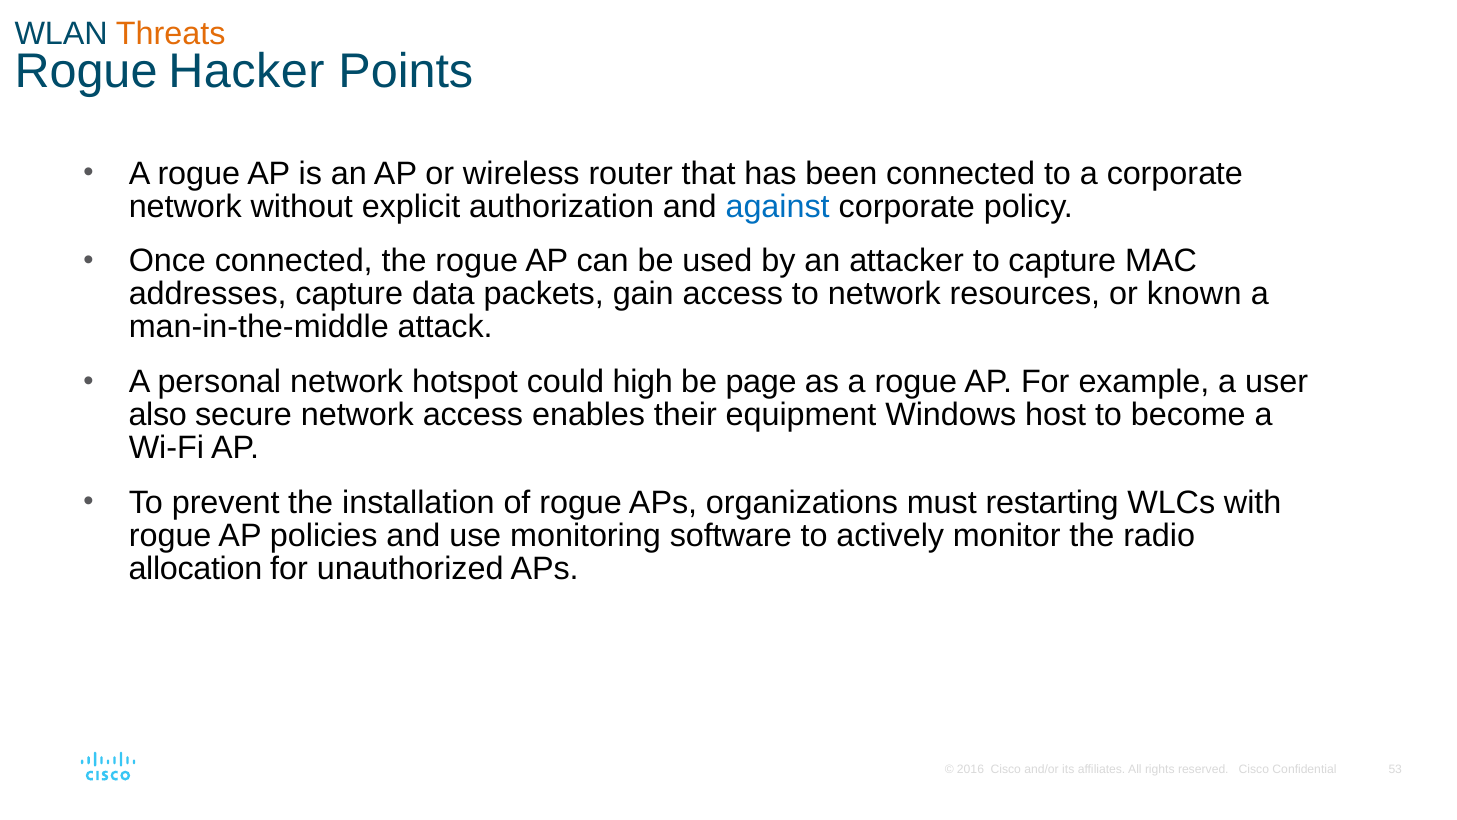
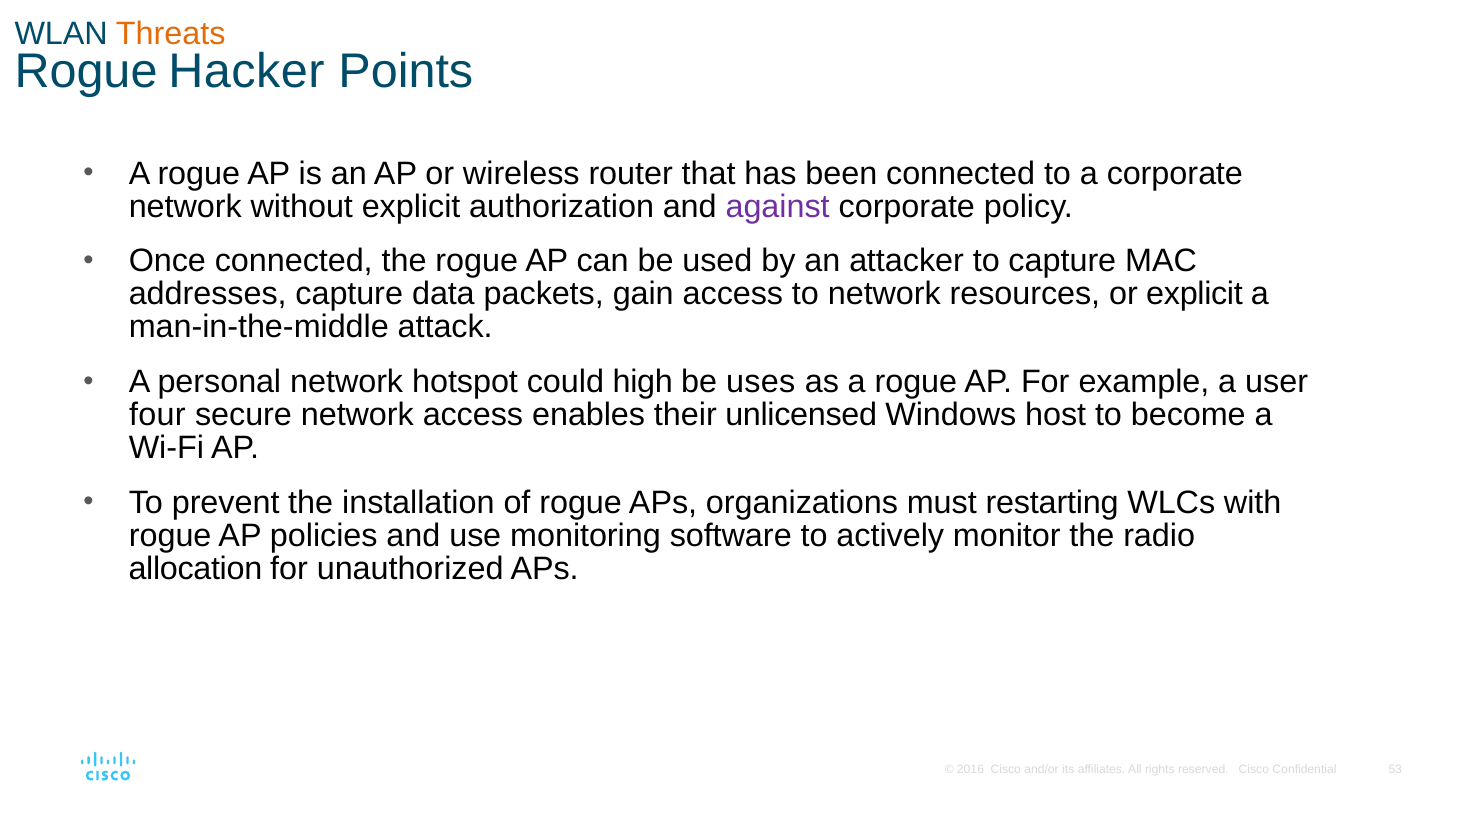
against colour: blue -> purple
or known: known -> explicit
page: page -> uses
also: also -> four
equipment: equipment -> unlicensed
